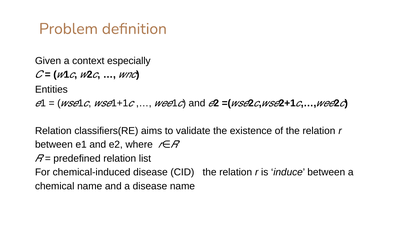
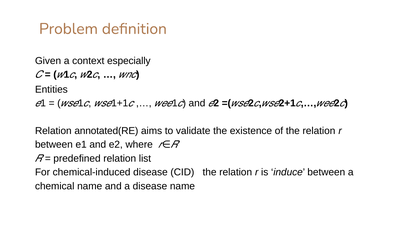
classifiers(RE: classifiers(RE -> annotated(RE
